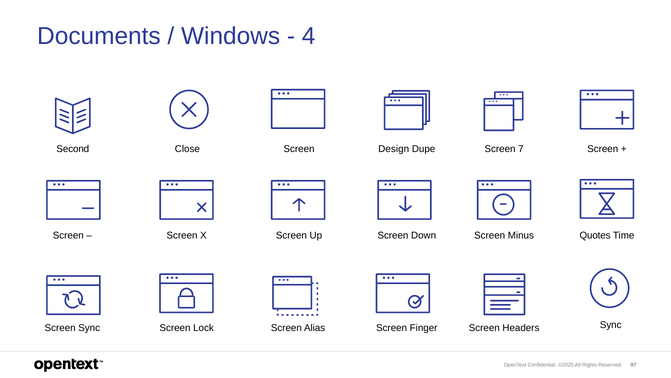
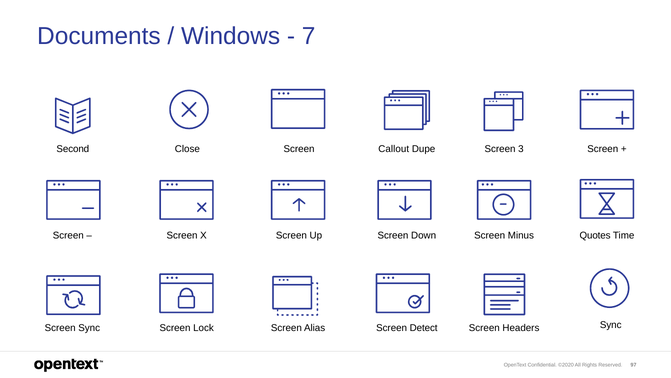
4: 4 -> 7
Design: Design -> Callout
7: 7 -> 3
Finger: Finger -> Detect
